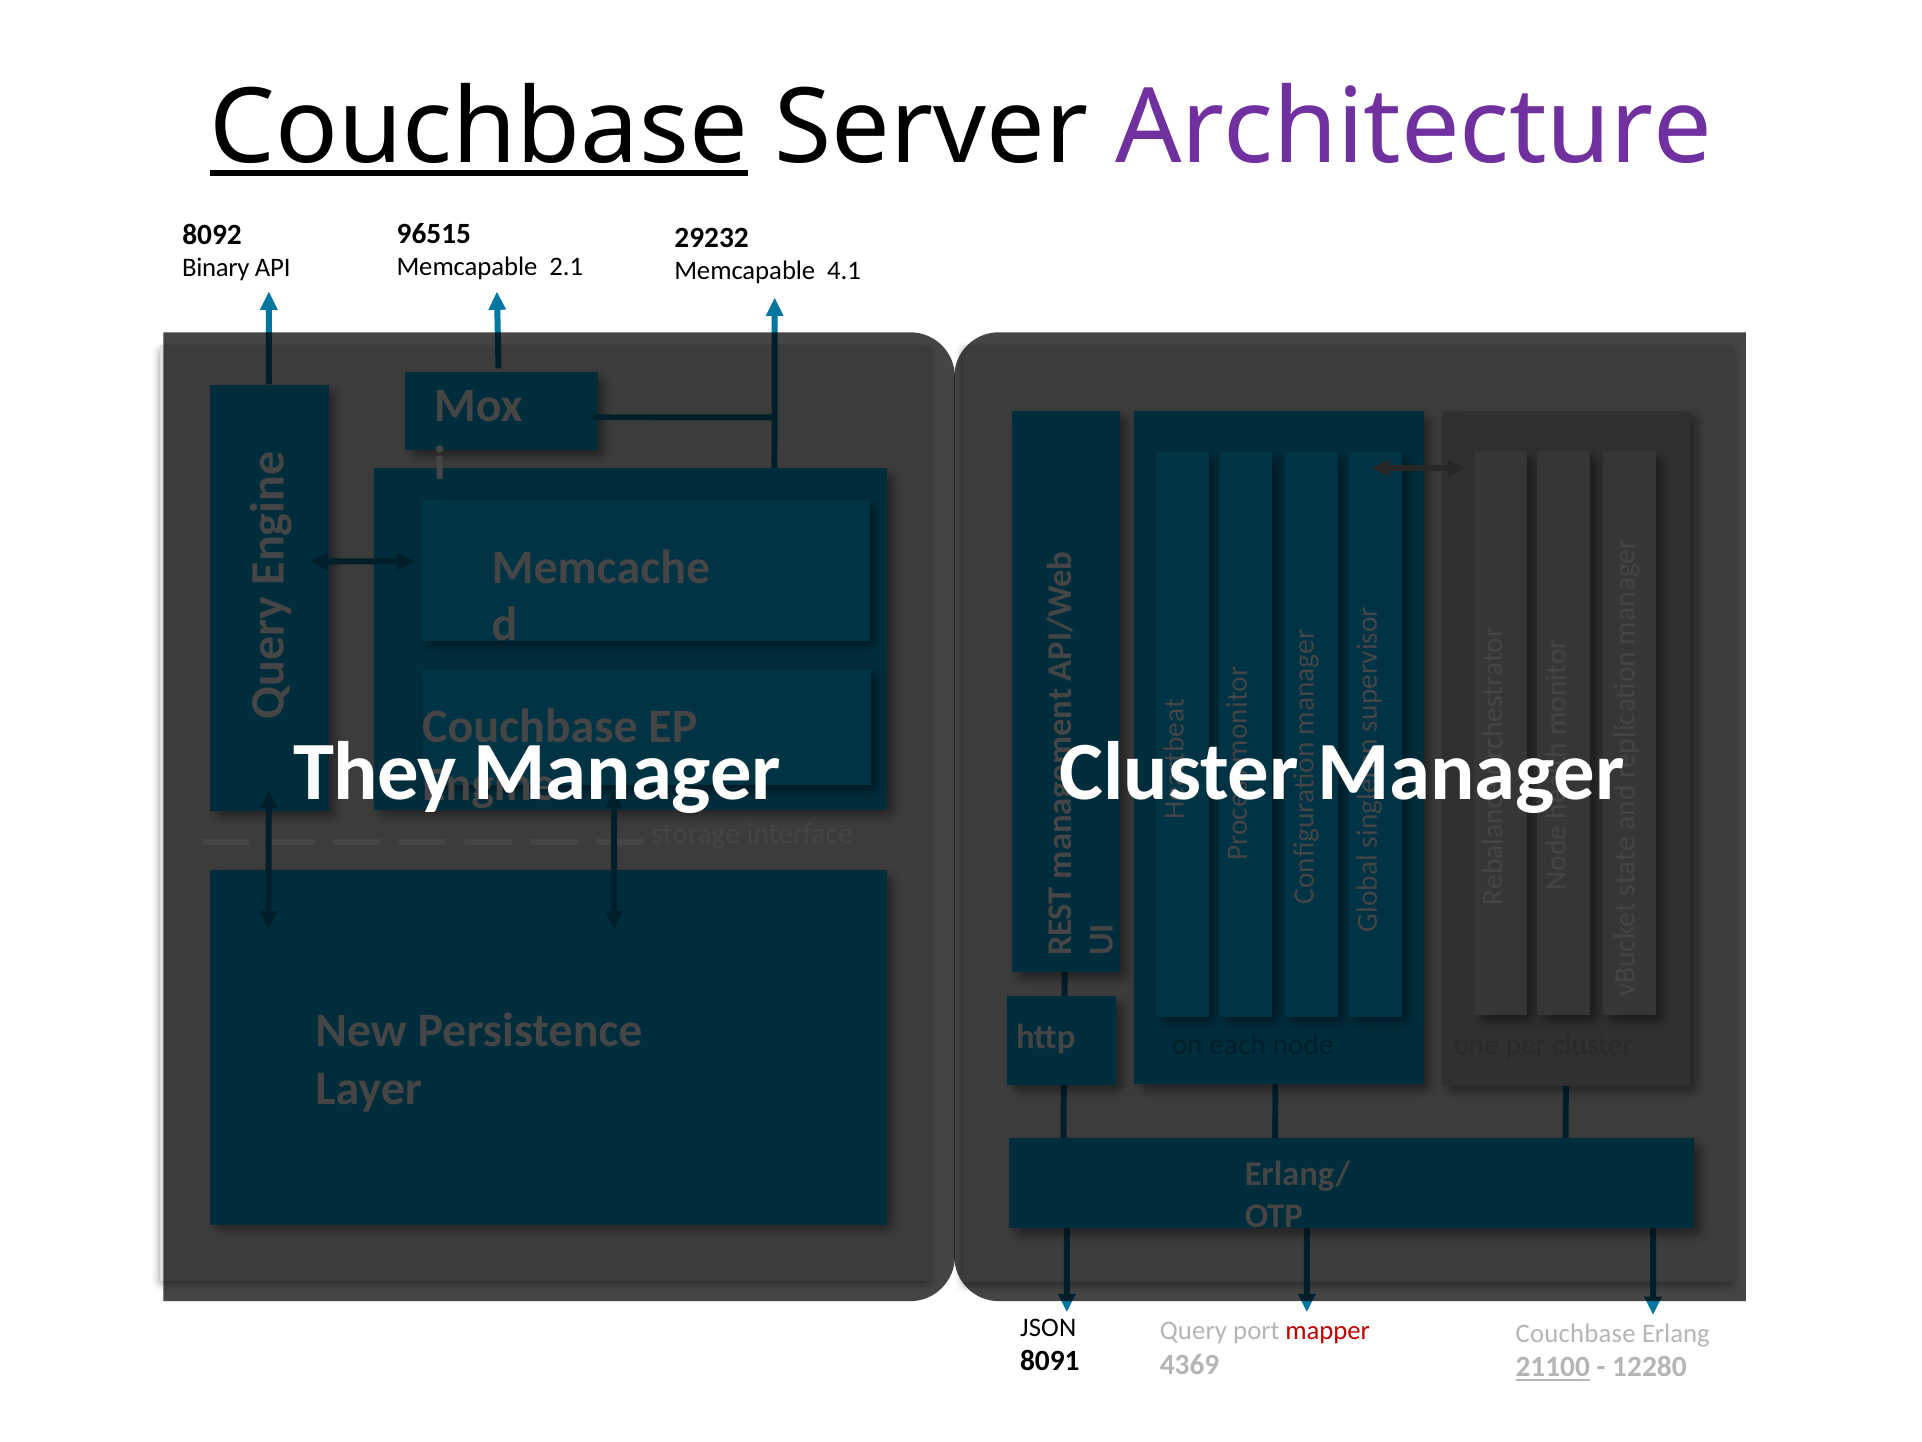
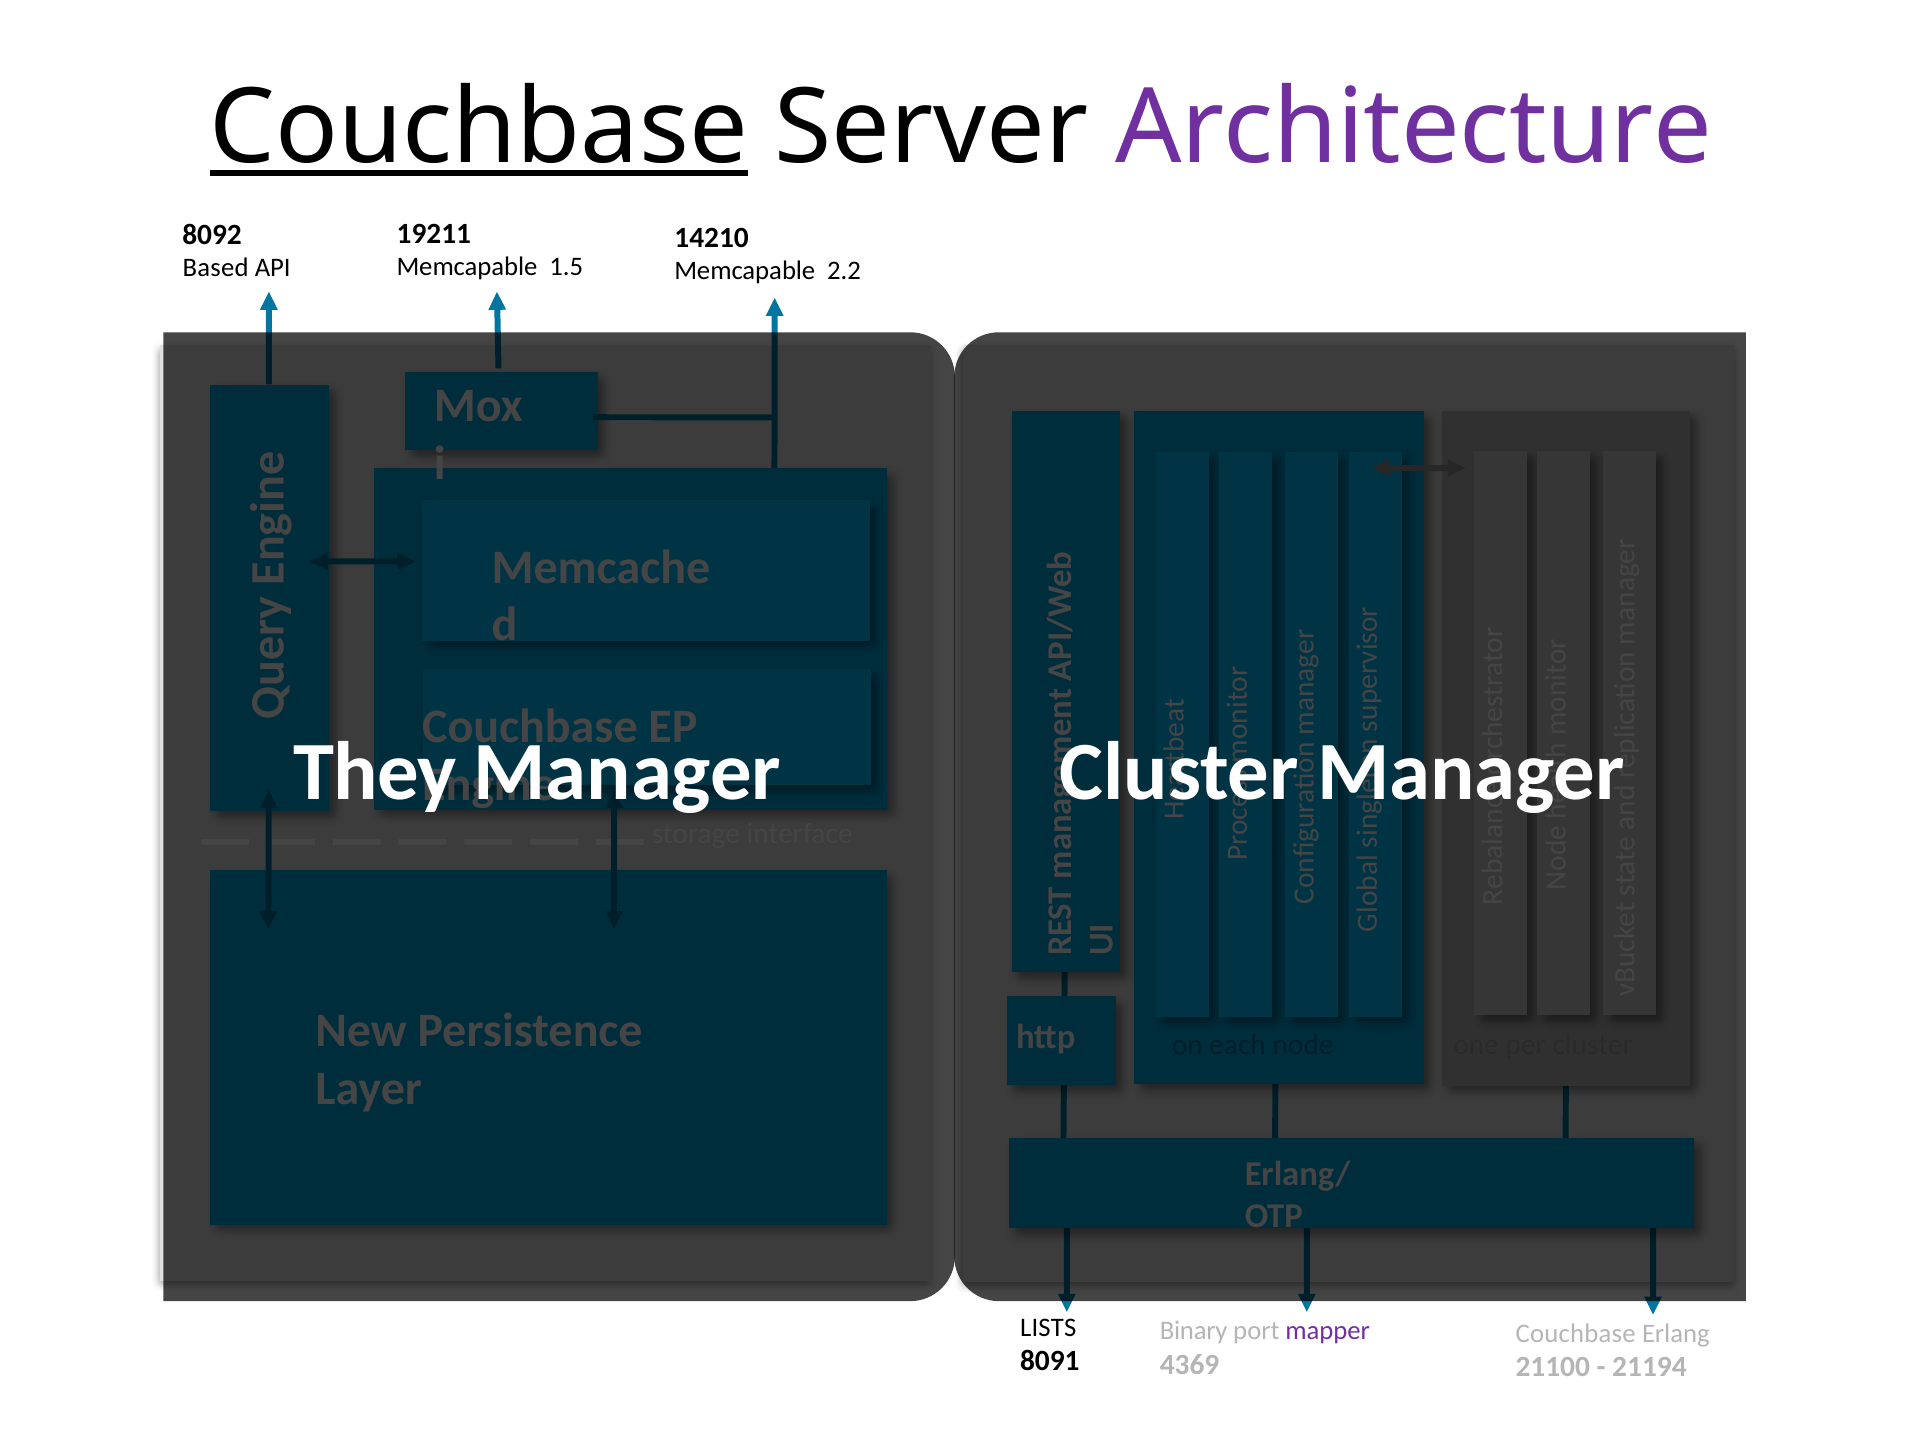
96515: 96515 -> 19211
29232: 29232 -> 14210
2.1: 2.1 -> 1.5
Binary: Binary -> Based
4.1: 4.1 -> 2.2
JSON: JSON -> LISTS
Query: Query -> Binary
mapper colour: red -> purple
21100 underline: present -> none
12280: 12280 -> 21194
